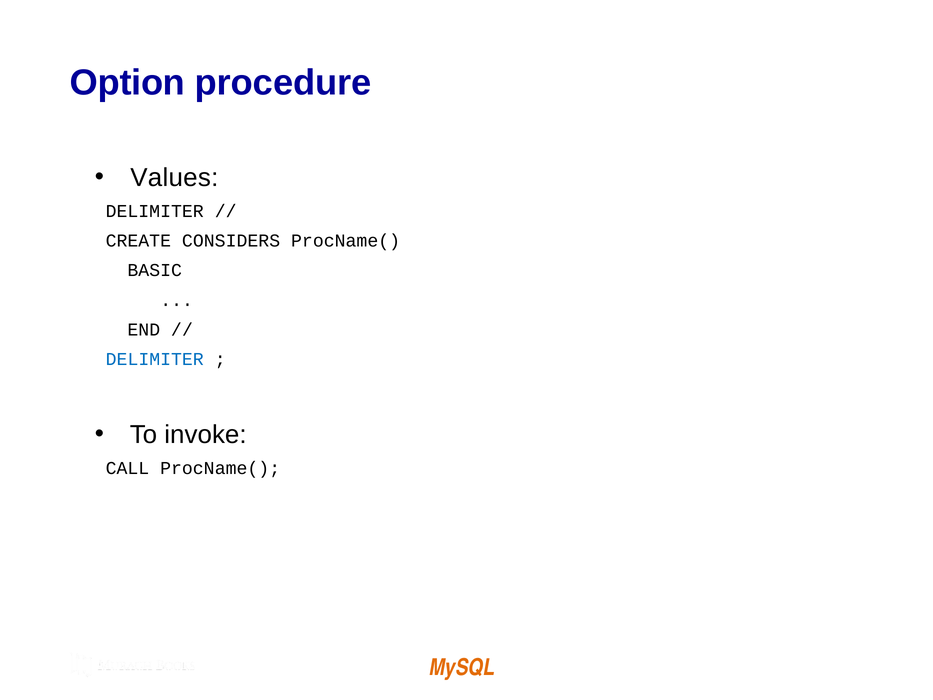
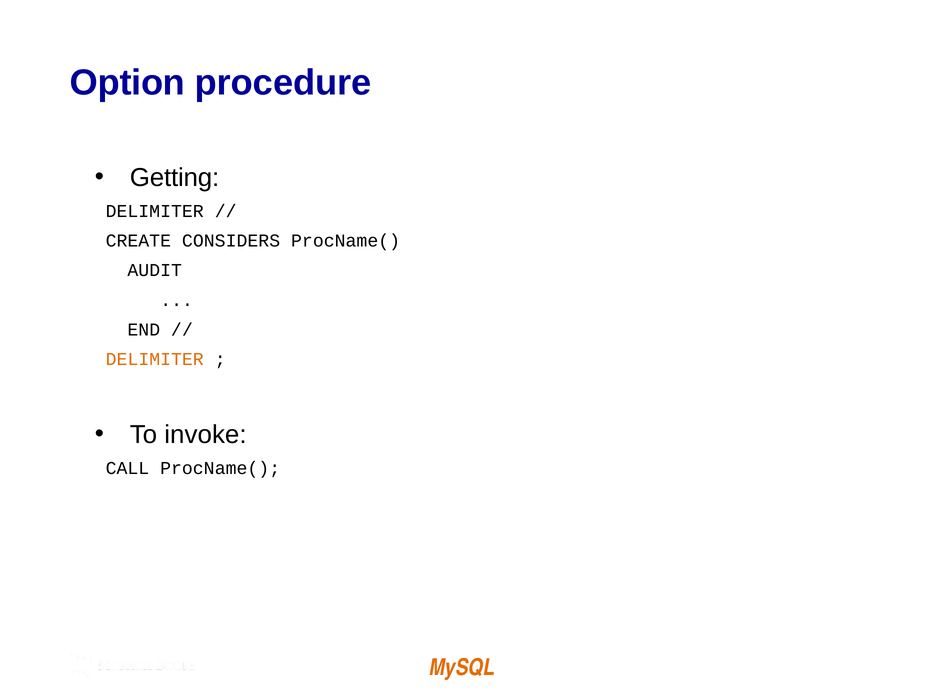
Values: Values -> Getting
BASIC: BASIC -> AUDIT
DELIMITER at (155, 359) colour: blue -> orange
